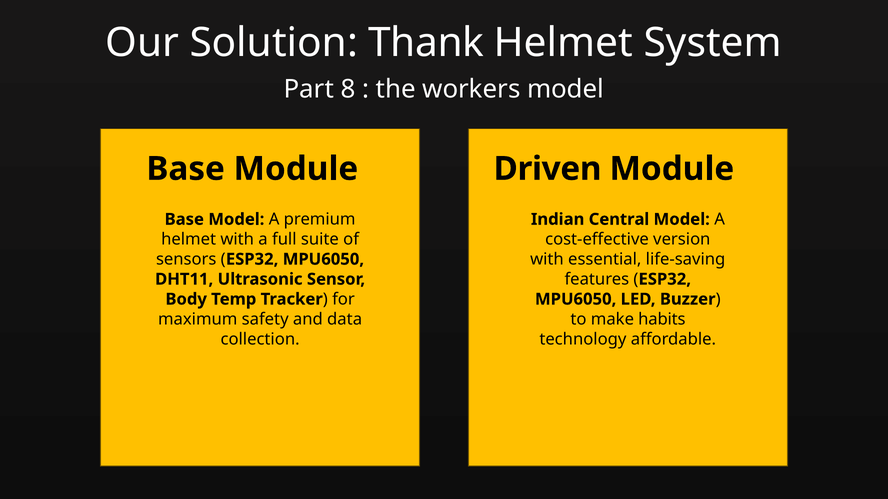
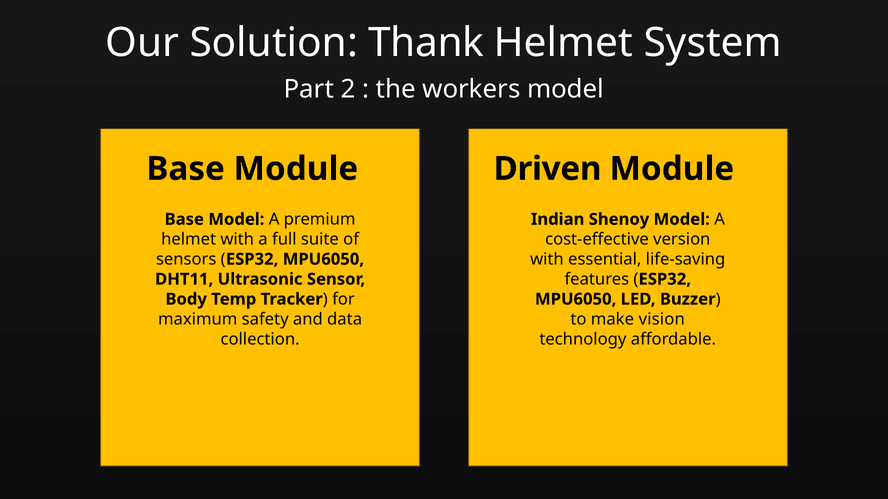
8: 8 -> 2
Central: Central -> Shenoy
habits: habits -> vision
